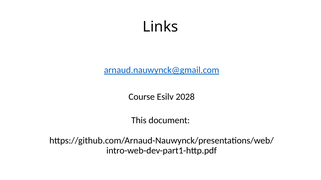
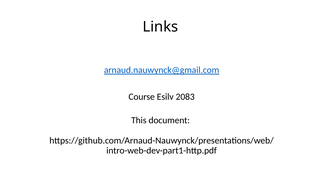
2028: 2028 -> 2083
